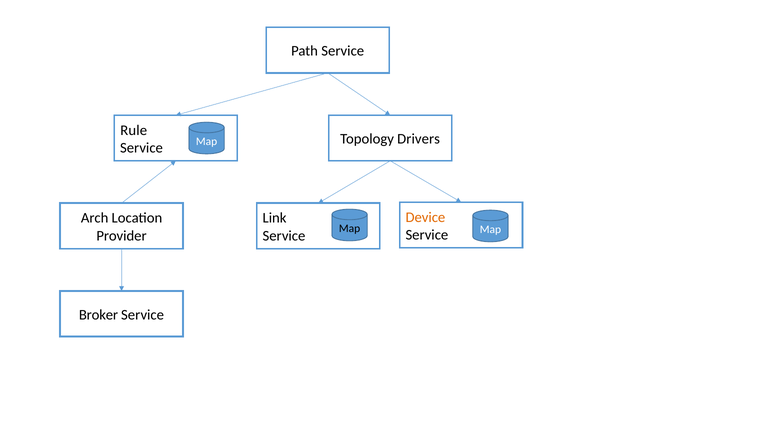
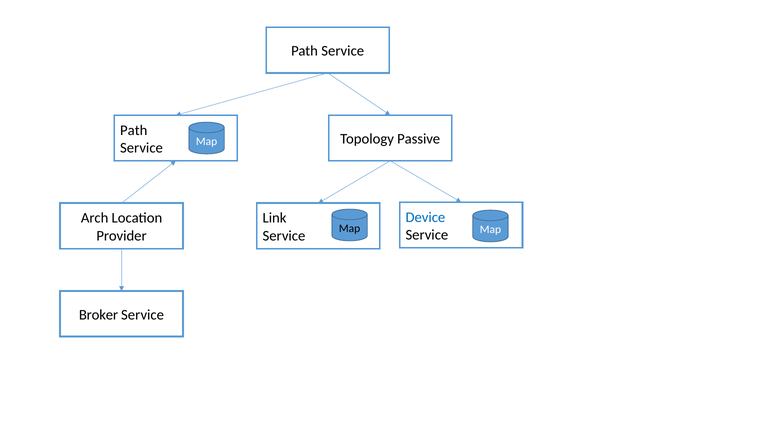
Rule at (134, 130): Rule -> Path
Drivers: Drivers -> Passive
Device colour: orange -> blue
